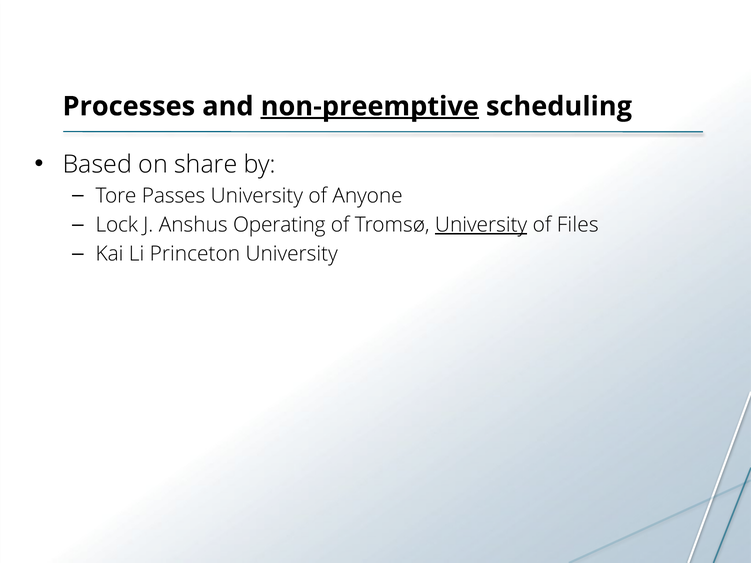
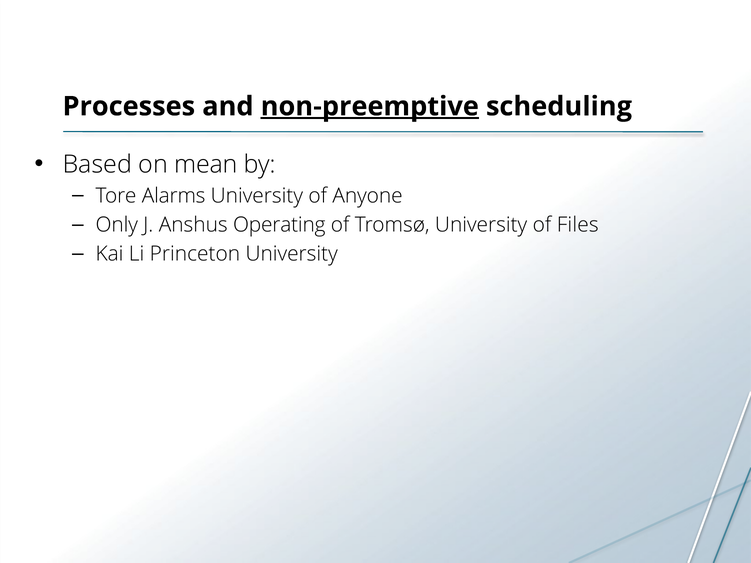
share: share -> mean
Passes: Passes -> Alarms
Lock: Lock -> Only
University at (481, 225) underline: present -> none
